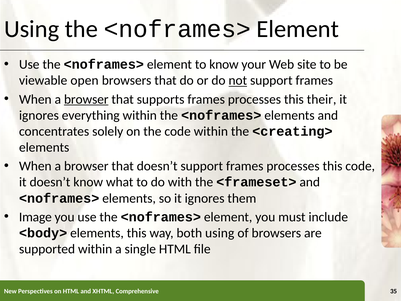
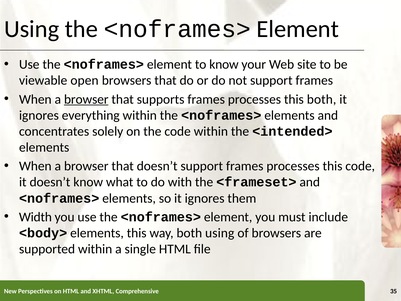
not underline: present -> none
this their: their -> both
<creating>: <creating> -> <intended>
Image: Image -> Width
